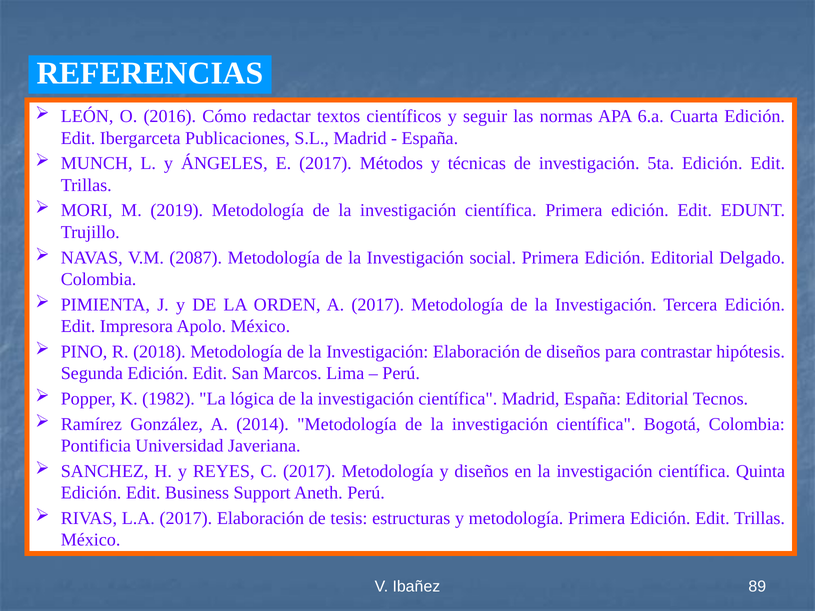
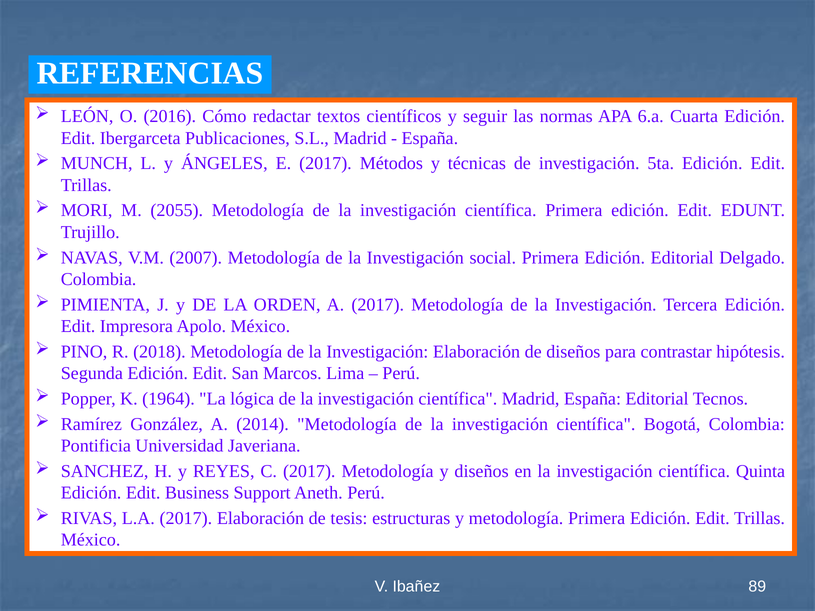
2019: 2019 -> 2055
2087: 2087 -> 2007
1982: 1982 -> 1964
